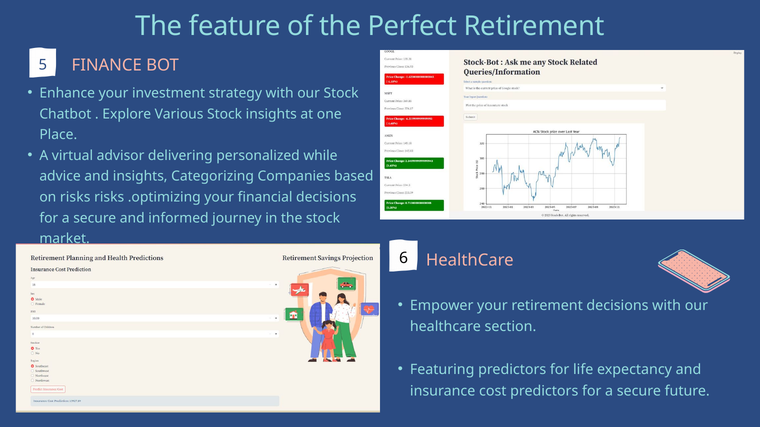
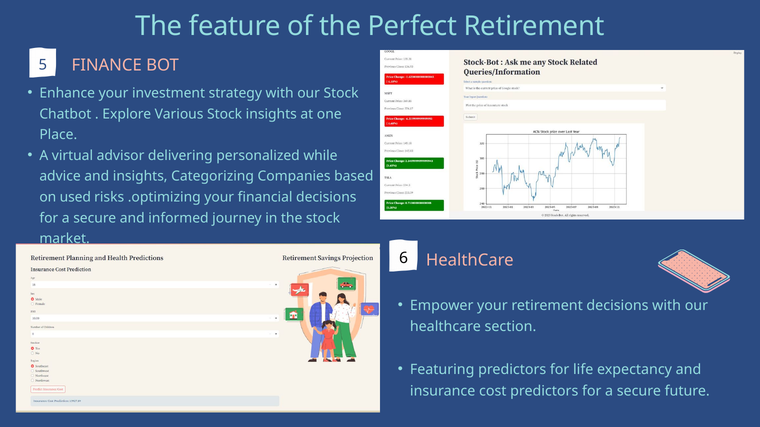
on risks: risks -> used
